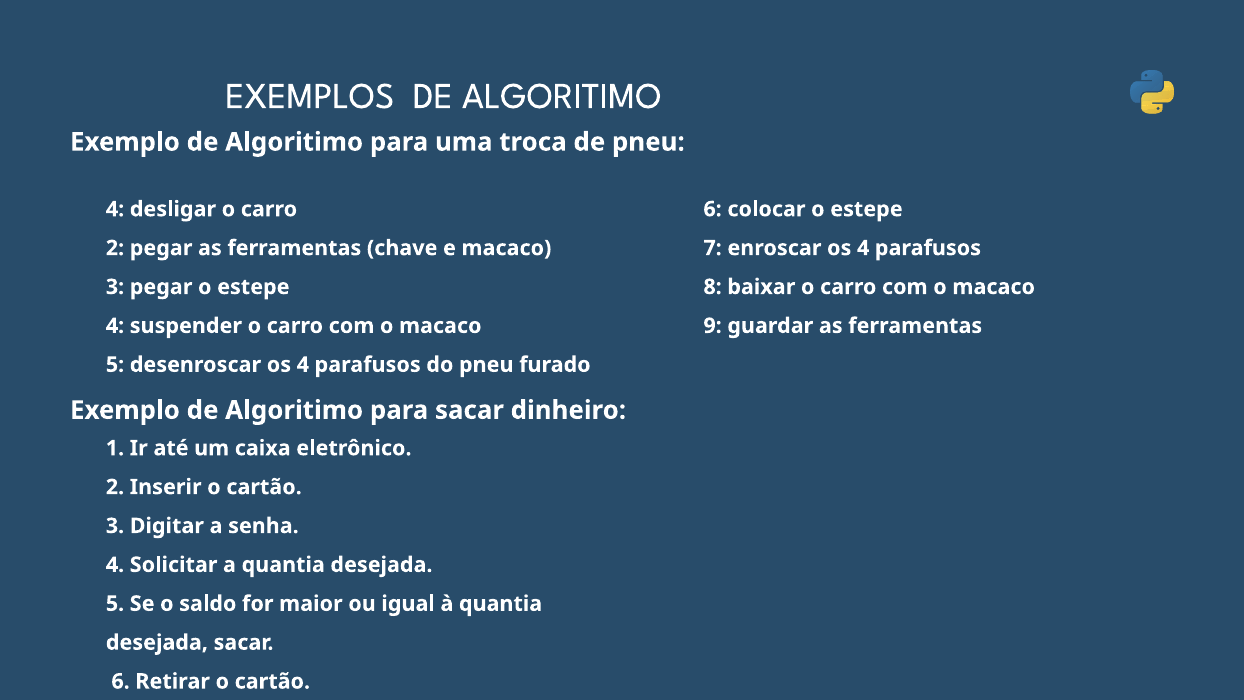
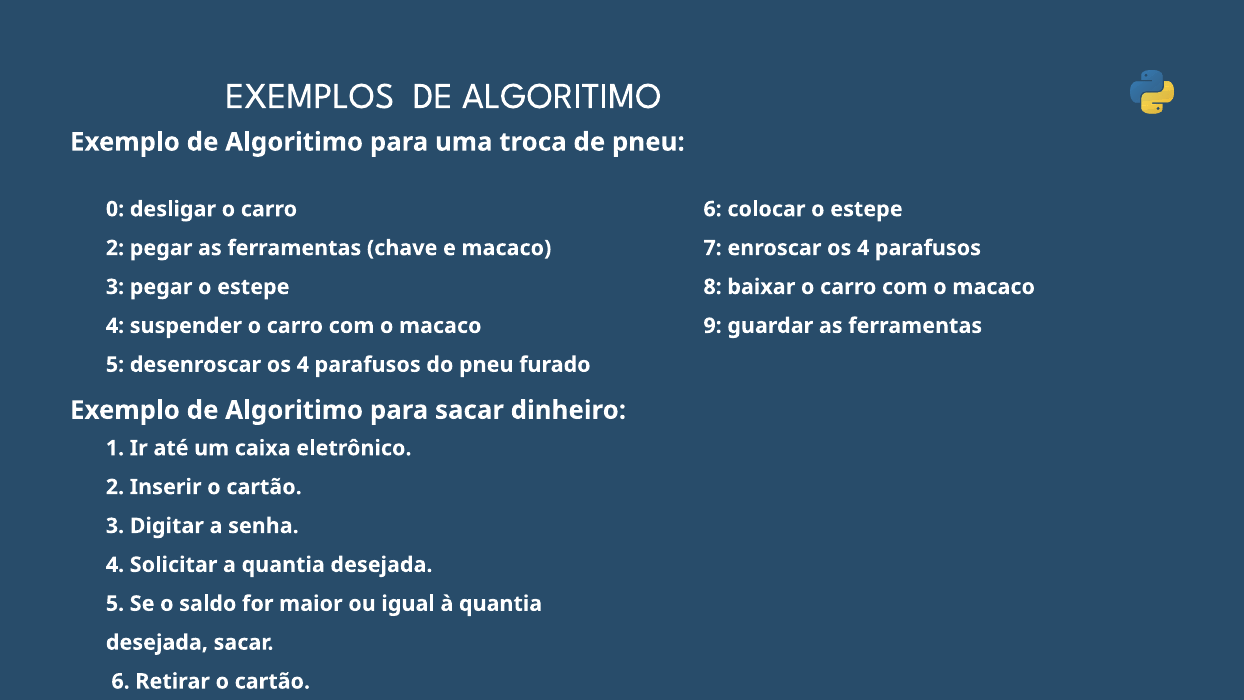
4 at (115, 209): 4 -> 0
